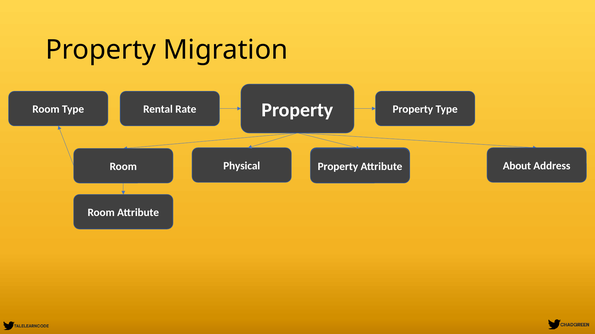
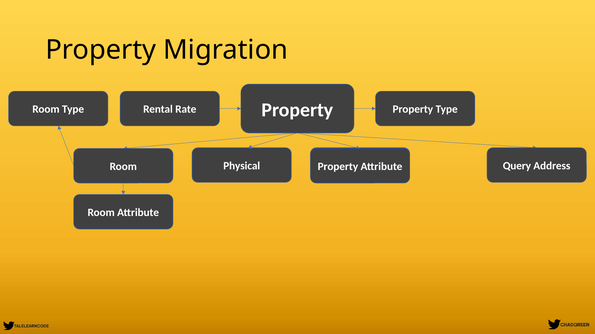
About: About -> Query
